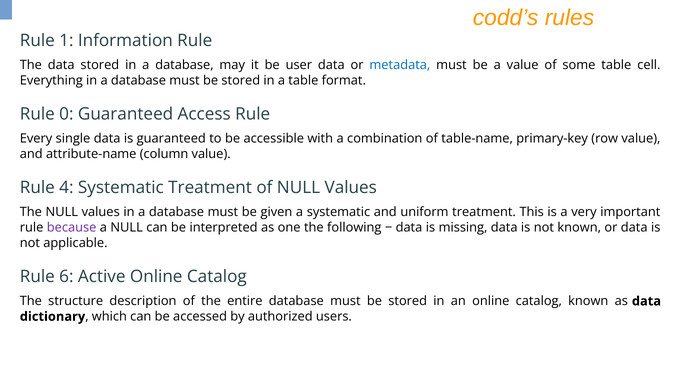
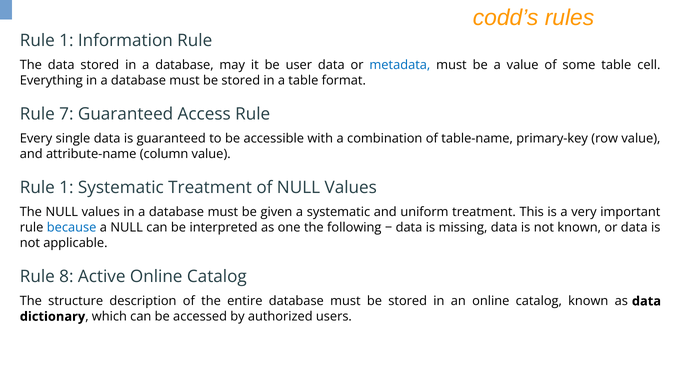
0: 0 -> 7
4 at (66, 188): 4 -> 1
because colour: purple -> blue
6: 6 -> 8
